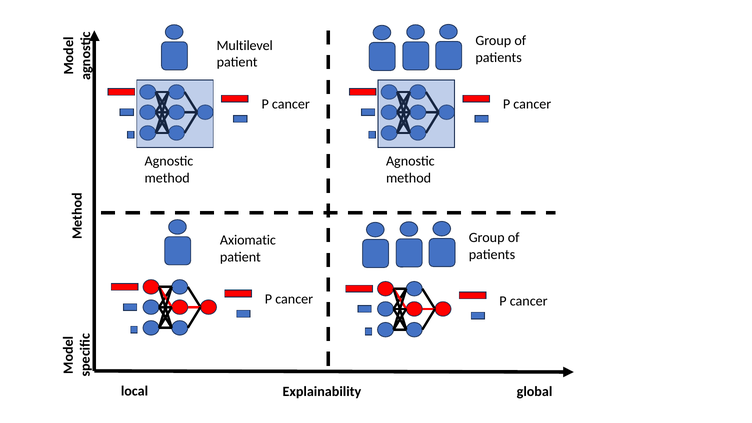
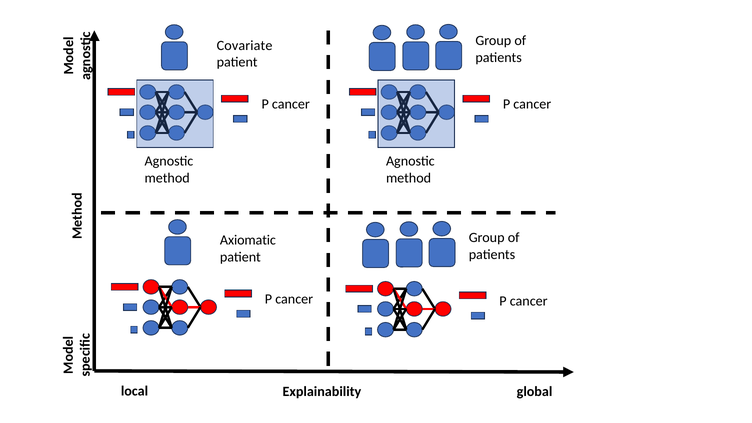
Multilevel: Multilevel -> Covariate
